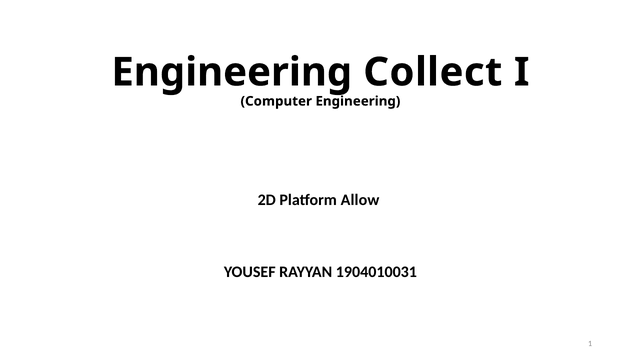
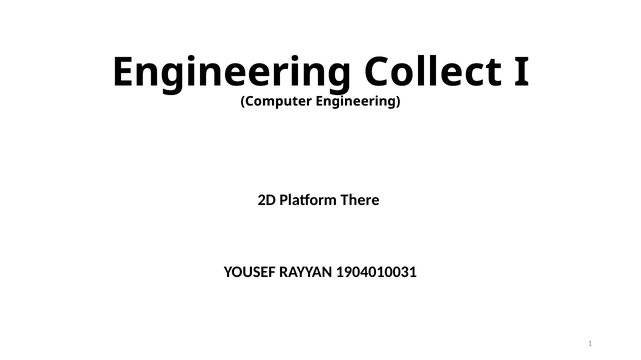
Allow: Allow -> There
